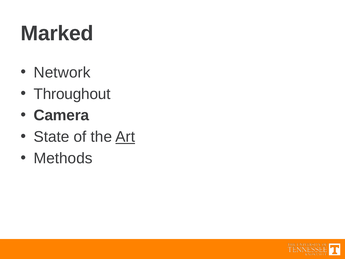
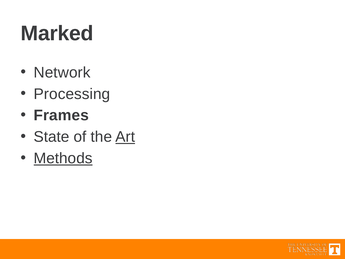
Throughout: Throughout -> Processing
Camera: Camera -> Frames
Methods underline: none -> present
